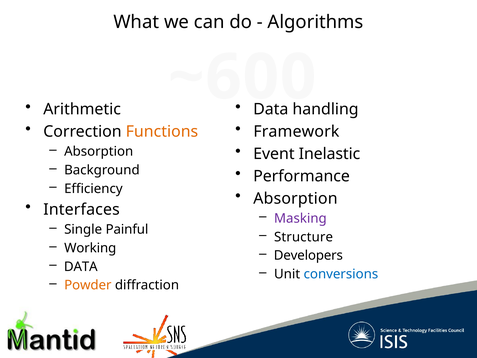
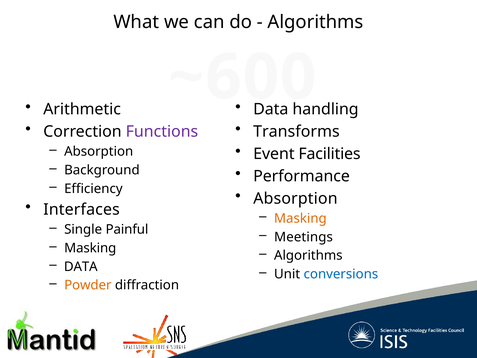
Functions colour: orange -> purple
Framework: Framework -> Transforms
Inelastic: Inelastic -> Facilities
Masking at (300, 218) colour: purple -> orange
Structure: Structure -> Meetings
Working at (90, 248): Working -> Masking
Developers at (308, 255): Developers -> Algorithms
